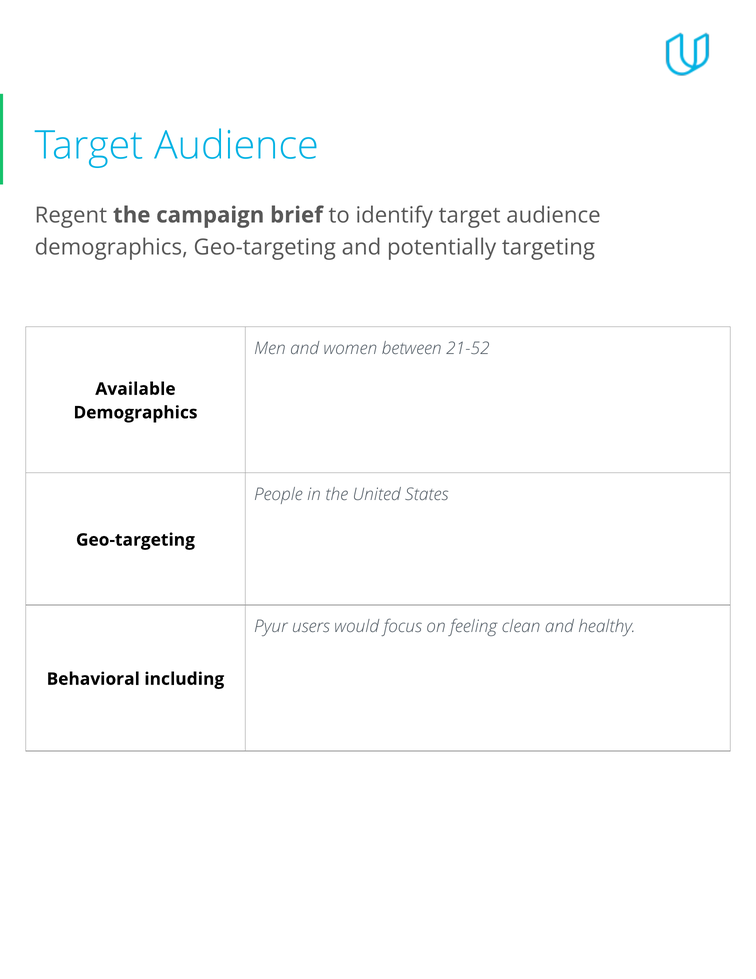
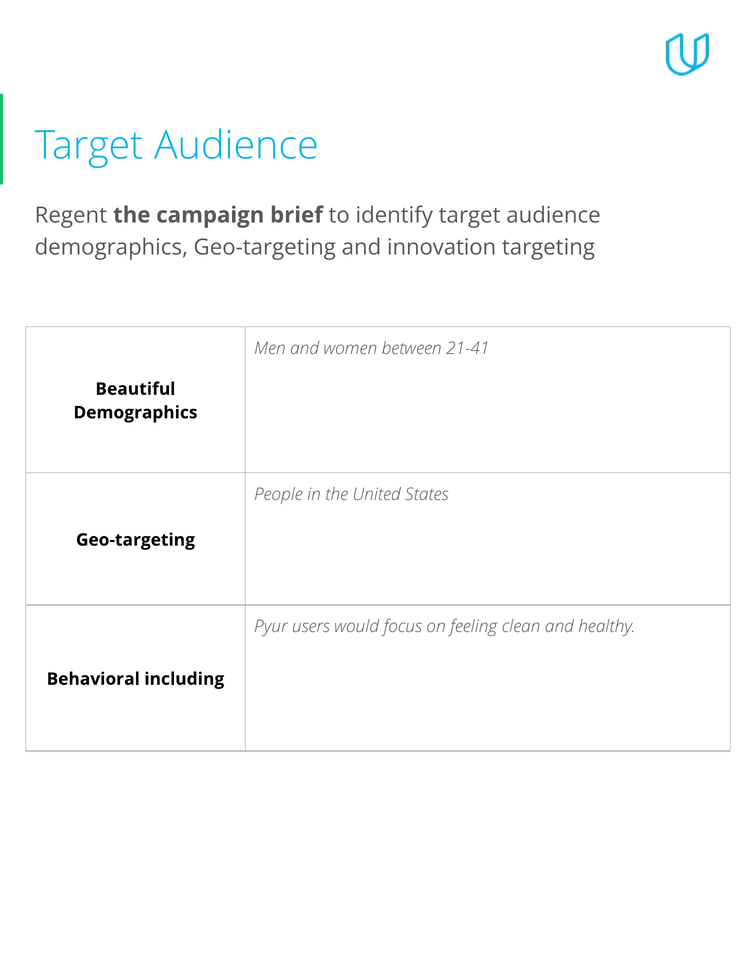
potentially: potentially -> innovation
21-52: 21-52 -> 21-41
Available: Available -> Beautiful
